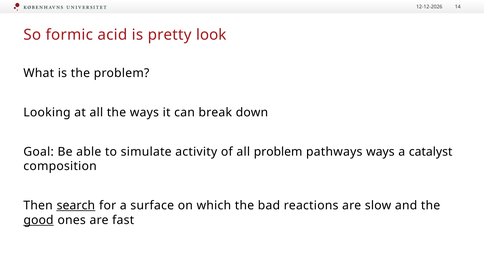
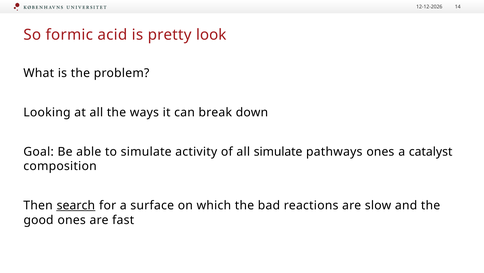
all problem: problem -> simulate
pathways ways: ways -> ones
good underline: present -> none
